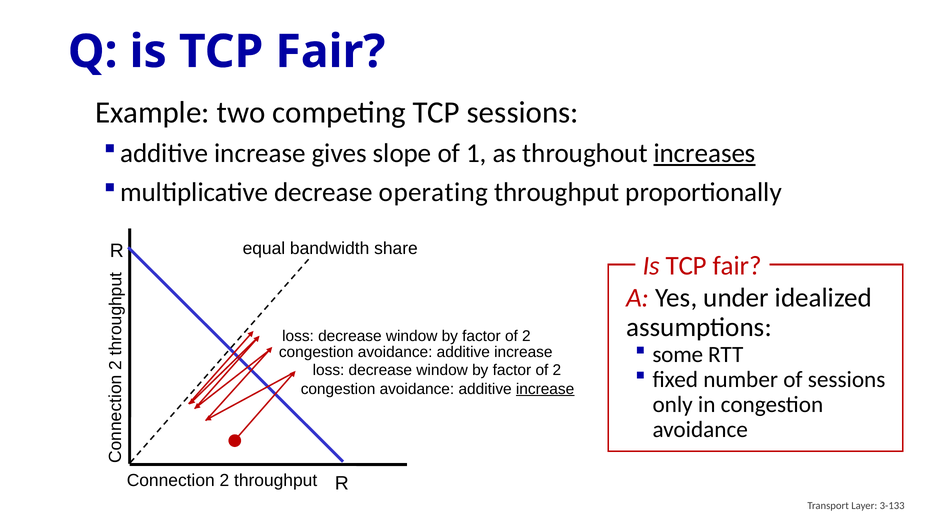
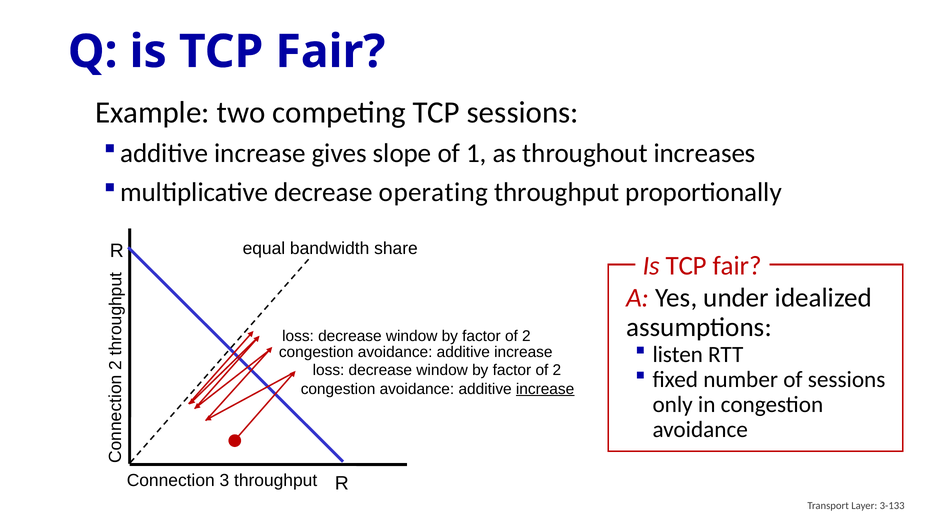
increases underline: present -> none
some: some -> listen
Connection 2: 2 -> 3
